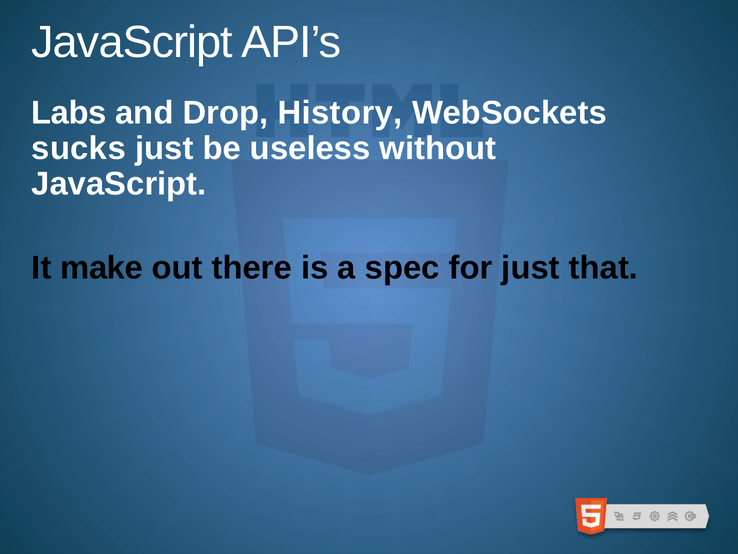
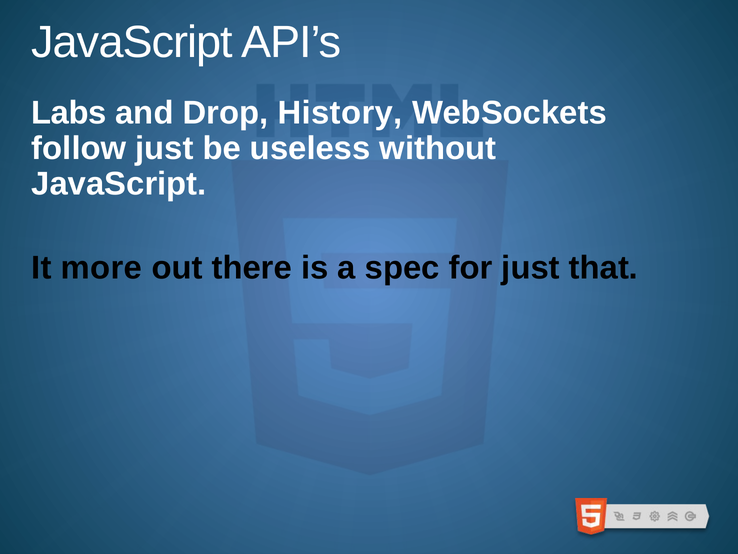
sucks: sucks -> follow
make: make -> more
